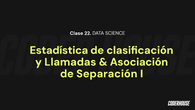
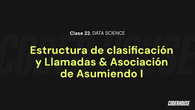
Estadística: Estadística -> Estructura
Separación: Separación -> Asumiendo
